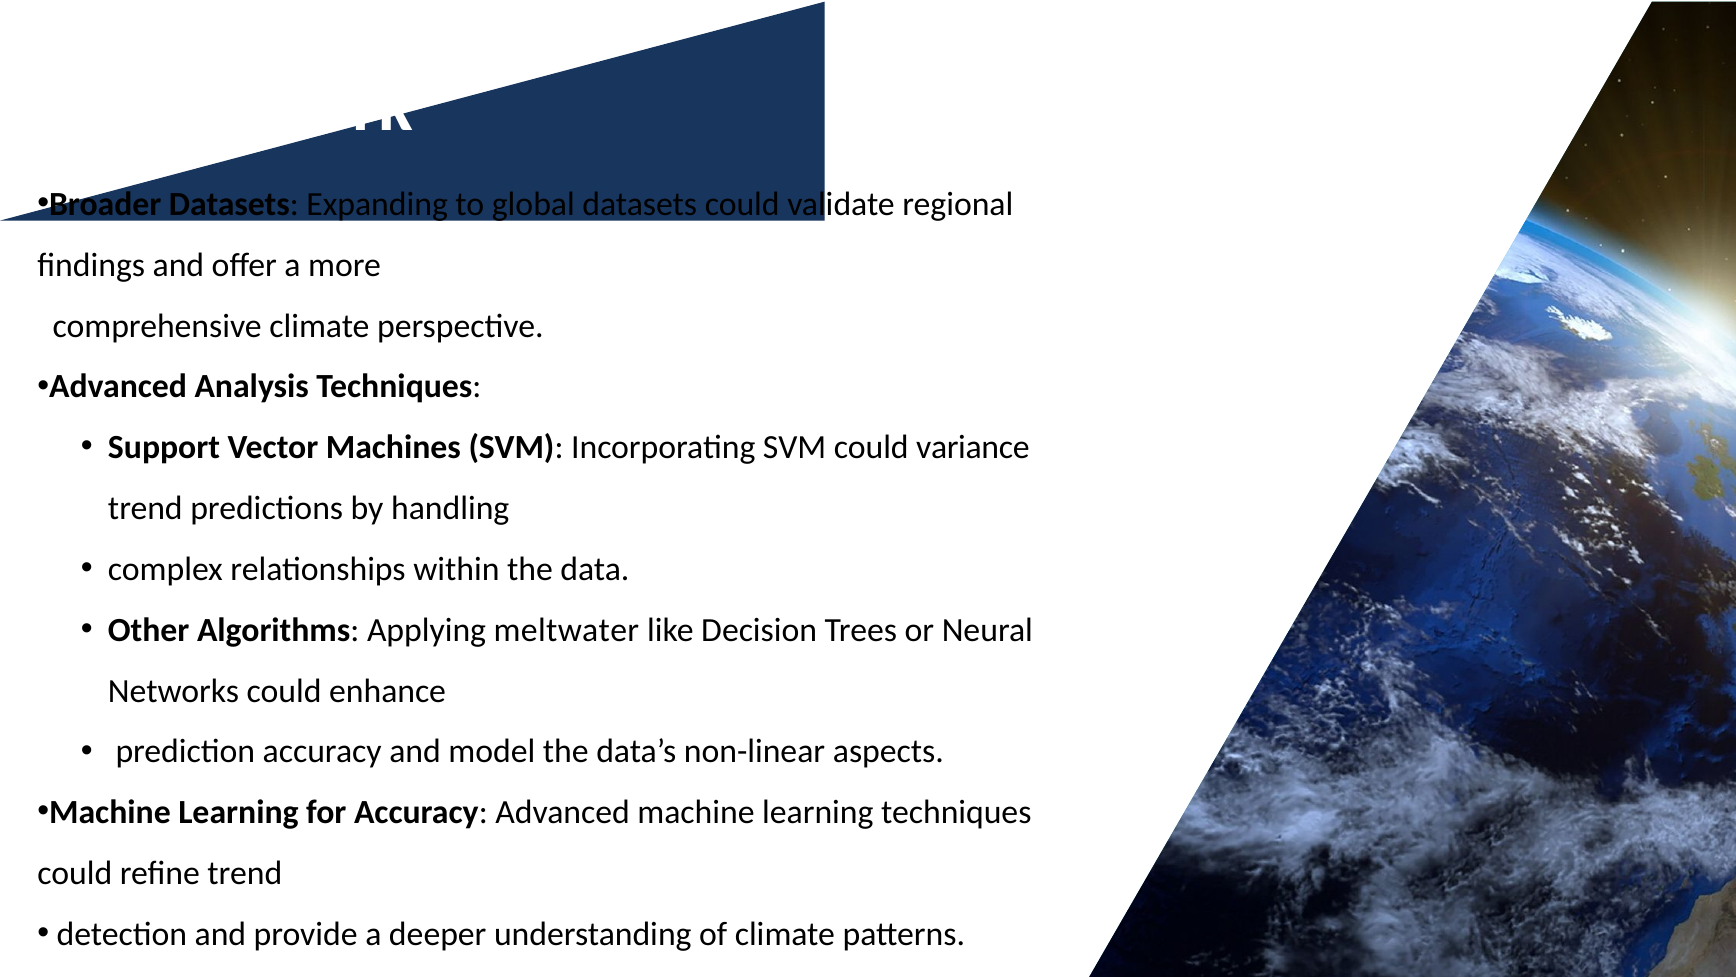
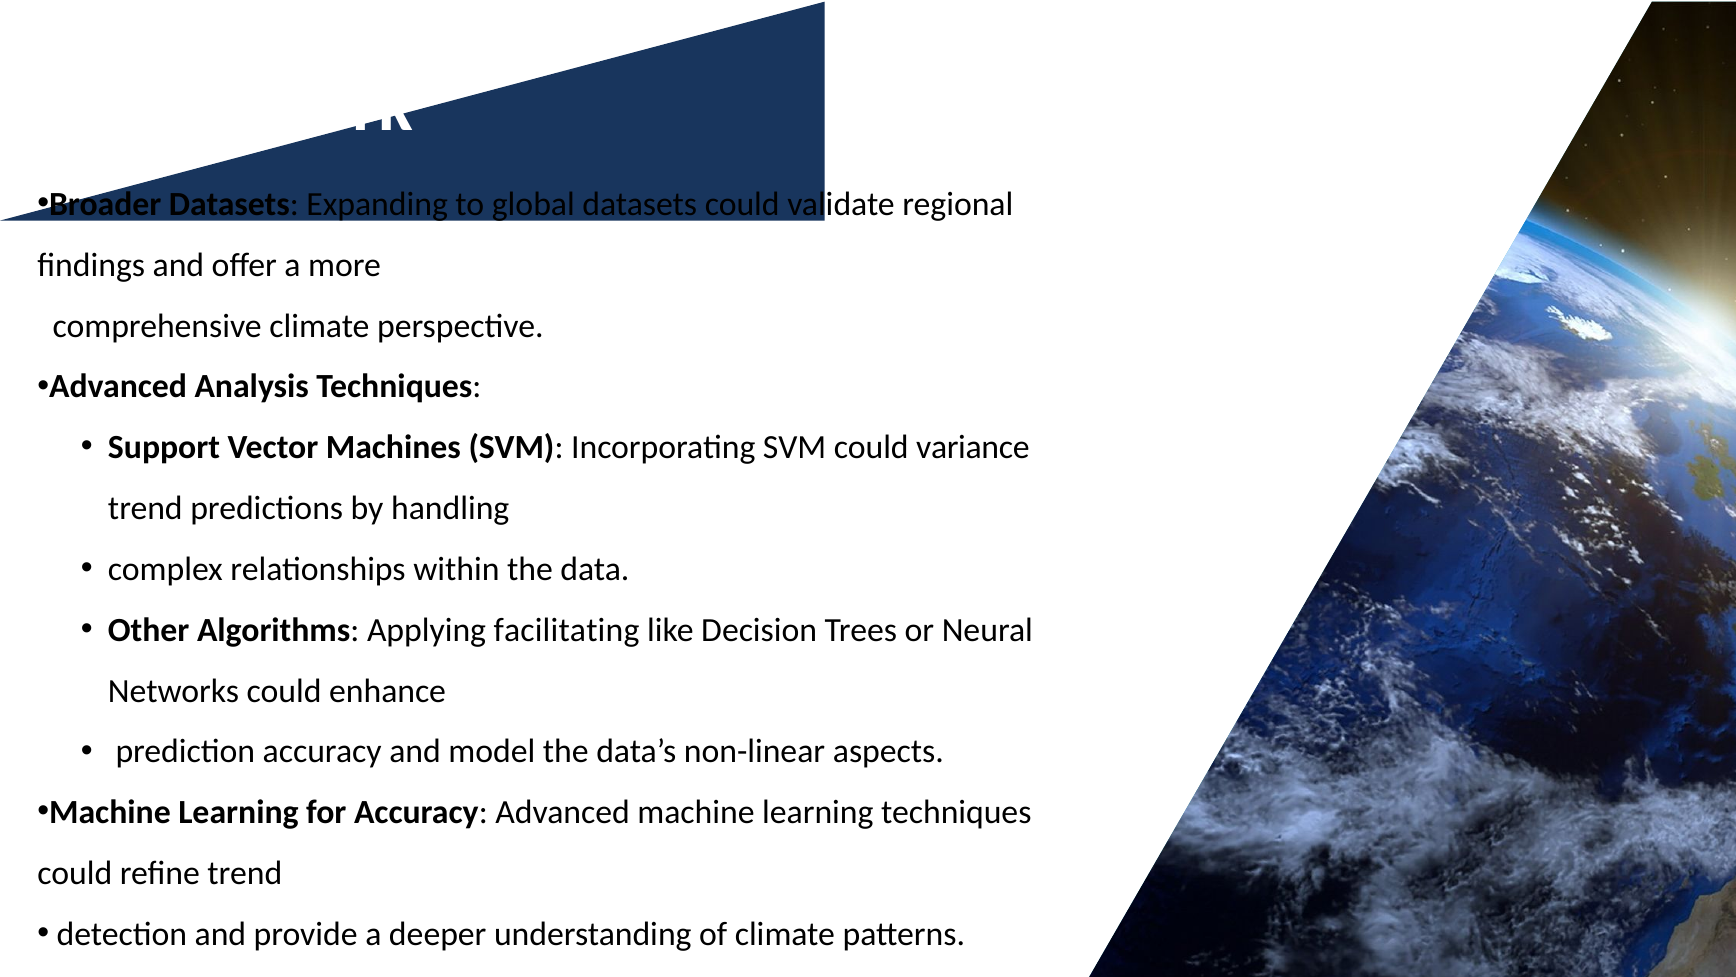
meltwater: meltwater -> facilitating
